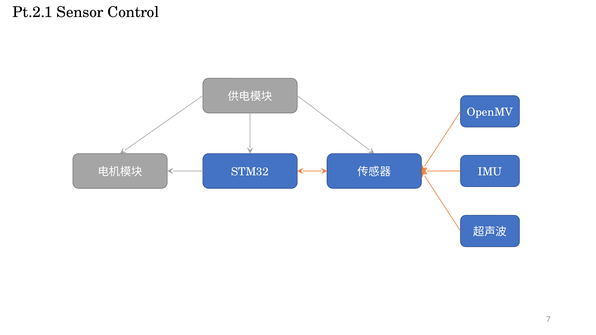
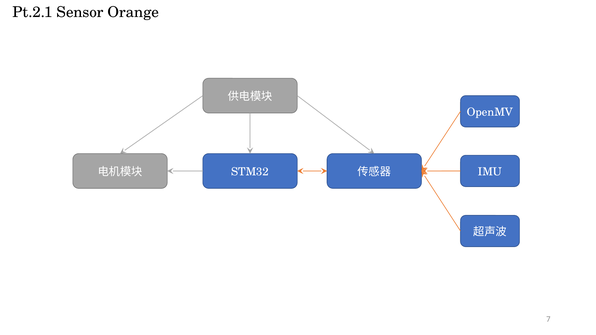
Control: Control -> Orange
